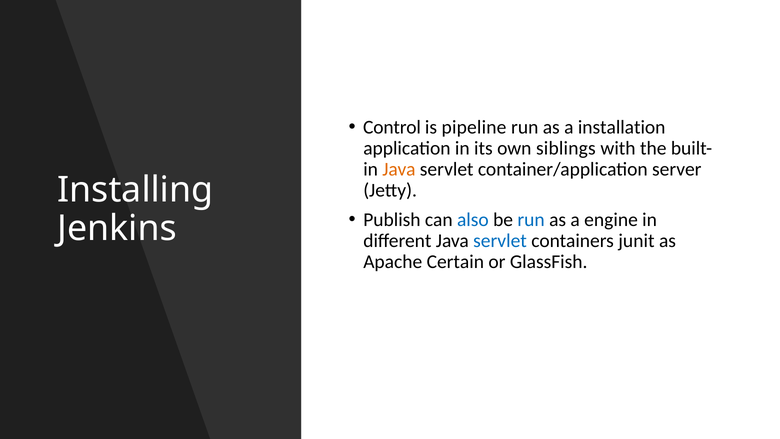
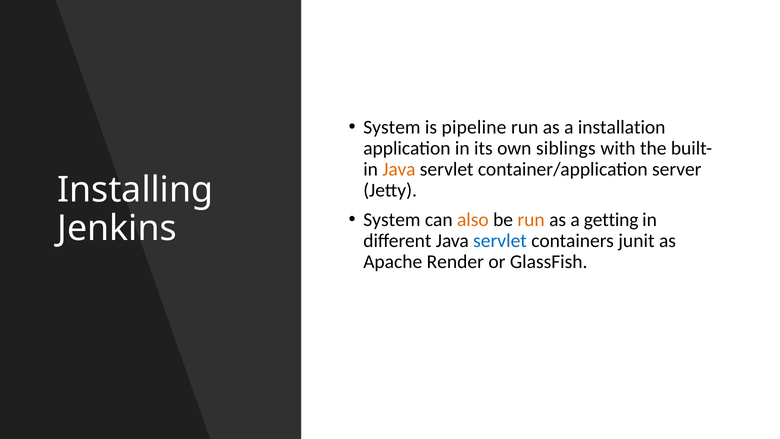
Control at (392, 127): Control -> System
Publish at (392, 220): Publish -> System
also colour: blue -> orange
run at (531, 220) colour: blue -> orange
engine: engine -> getting
Certain: Certain -> Render
